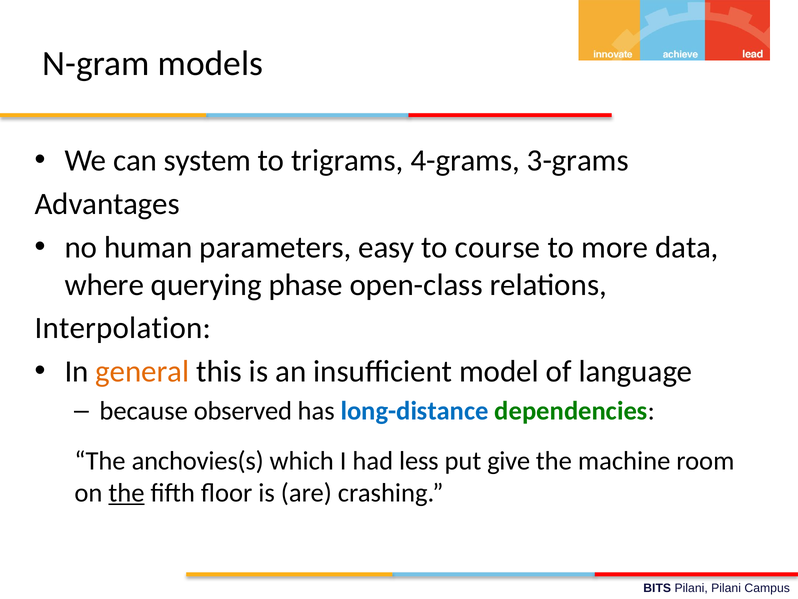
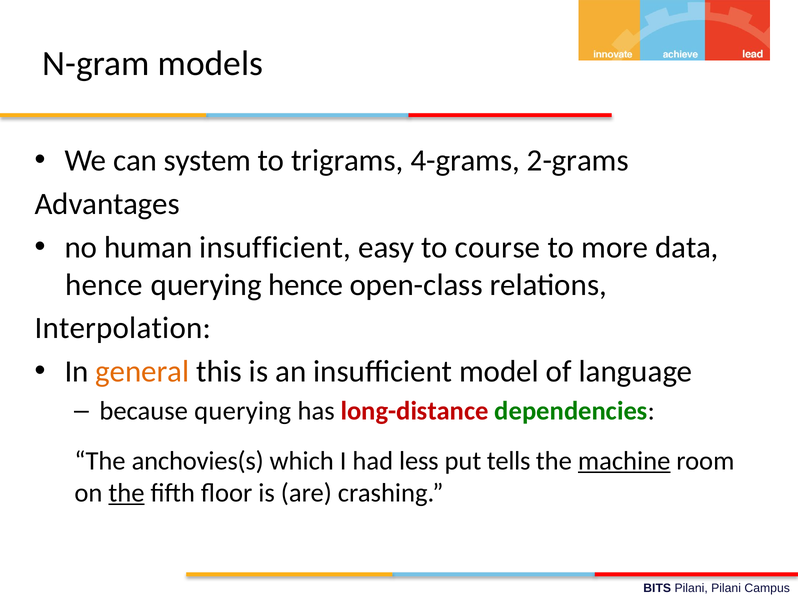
3-grams: 3-grams -> 2-grams
human parameters: parameters -> insufficient
where at (104, 285): where -> hence
querying phase: phase -> hence
because observed: observed -> querying
long-distance colour: blue -> red
give: give -> tells
machine underline: none -> present
